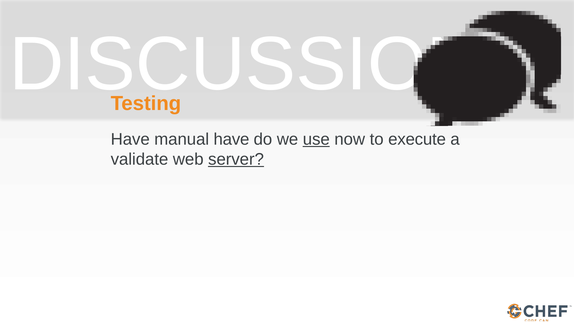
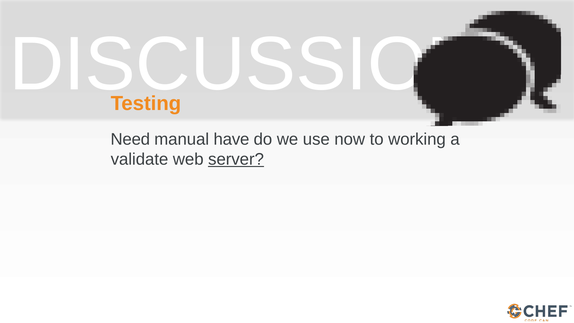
Have at (130, 139): Have -> Need
use underline: present -> none
execute: execute -> working
